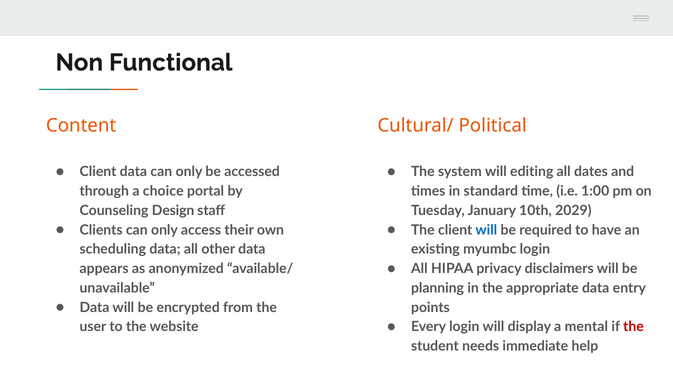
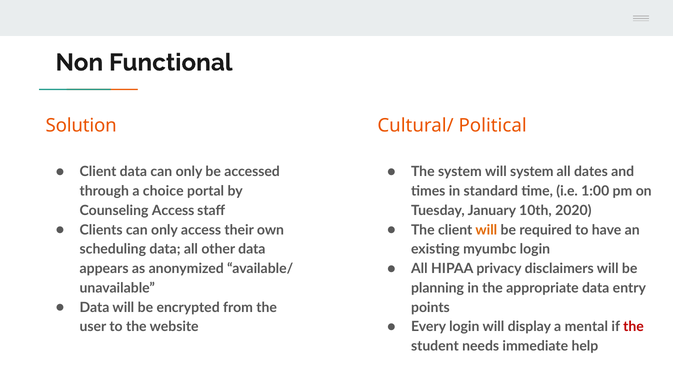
Content: Content -> Solution
will editing: editing -> system
Counseling Design: Design -> Access
2029: 2029 -> 2020
will at (486, 230) colour: blue -> orange
